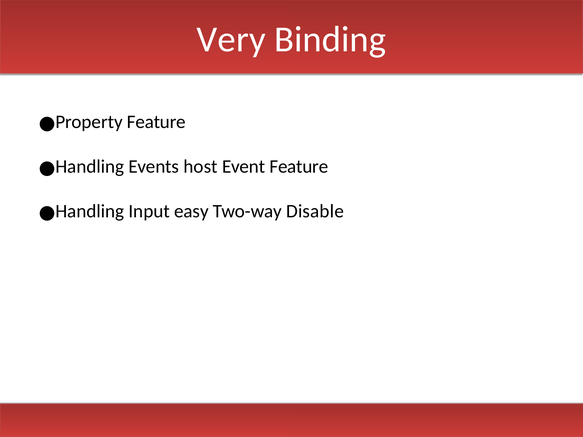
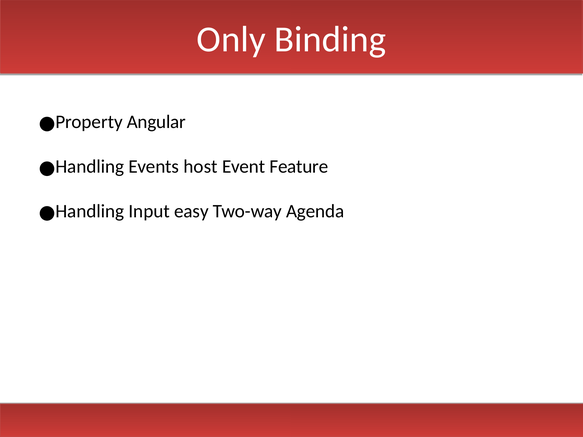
Very: Very -> Only
Feature at (156, 122): Feature -> Angular
Disable: Disable -> Agenda
